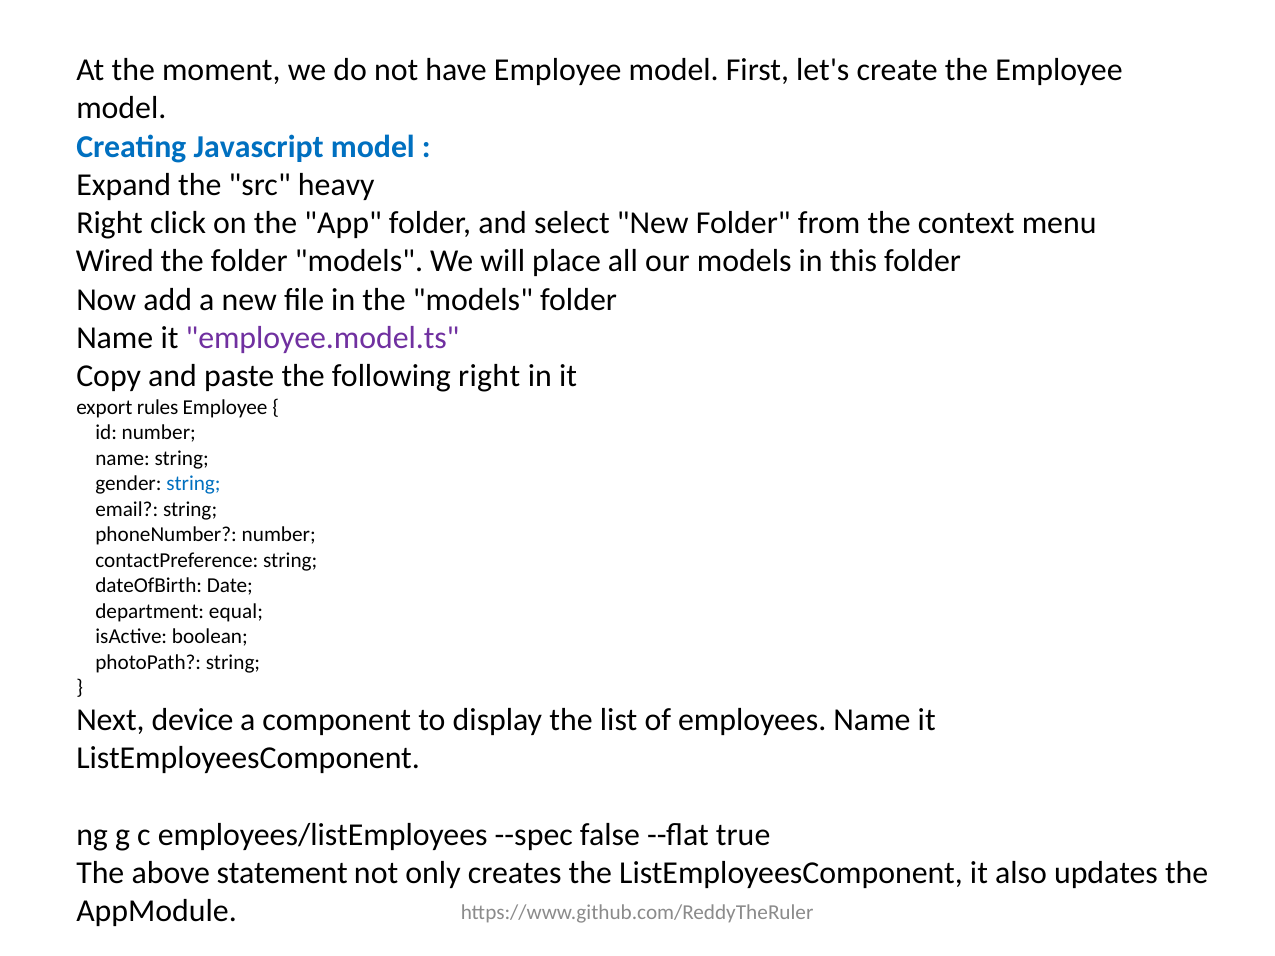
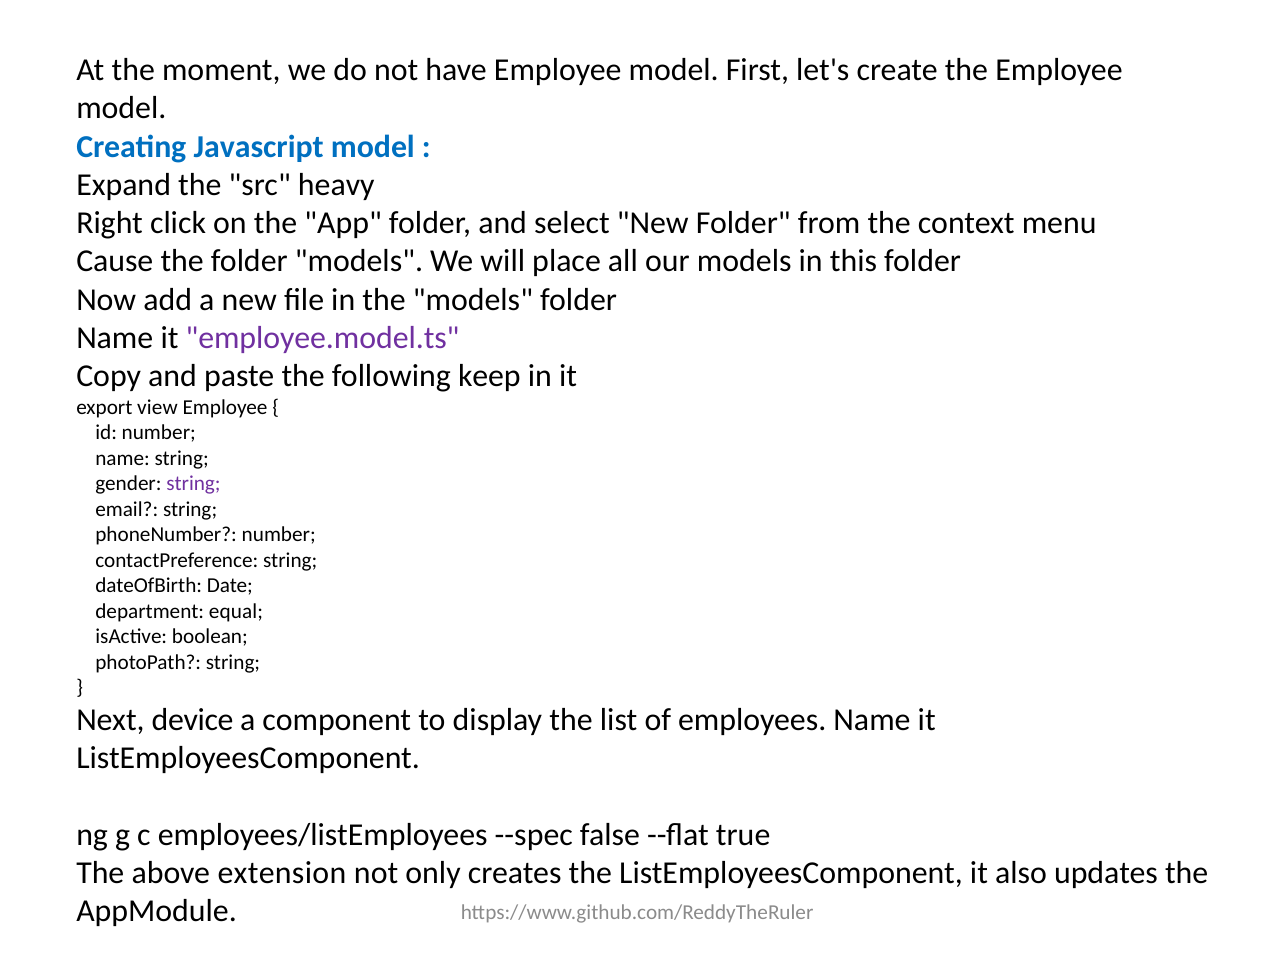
Wired: Wired -> Cause
following right: right -> keep
rules: rules -> view
string at (193, 484) colour: blue -> purple
statement: statement -> extension
